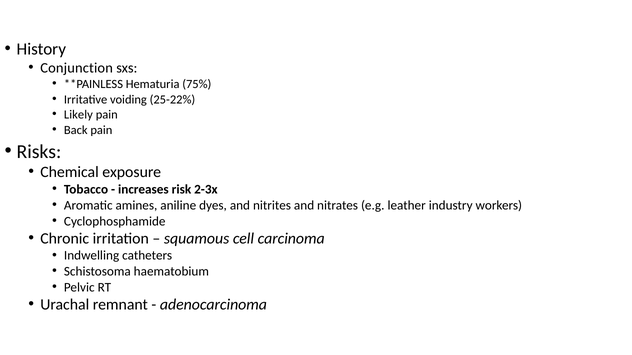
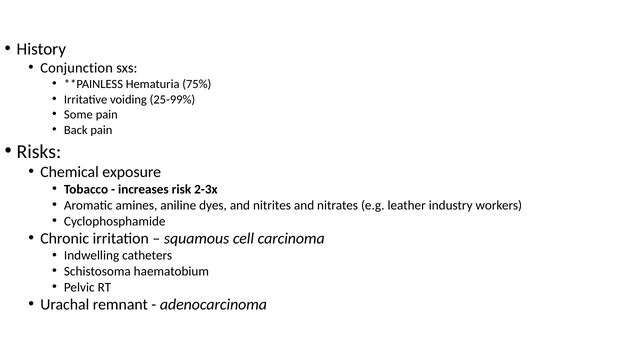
25-22%: 25-22% -> 25-99%
Likely: Likely -> Some
